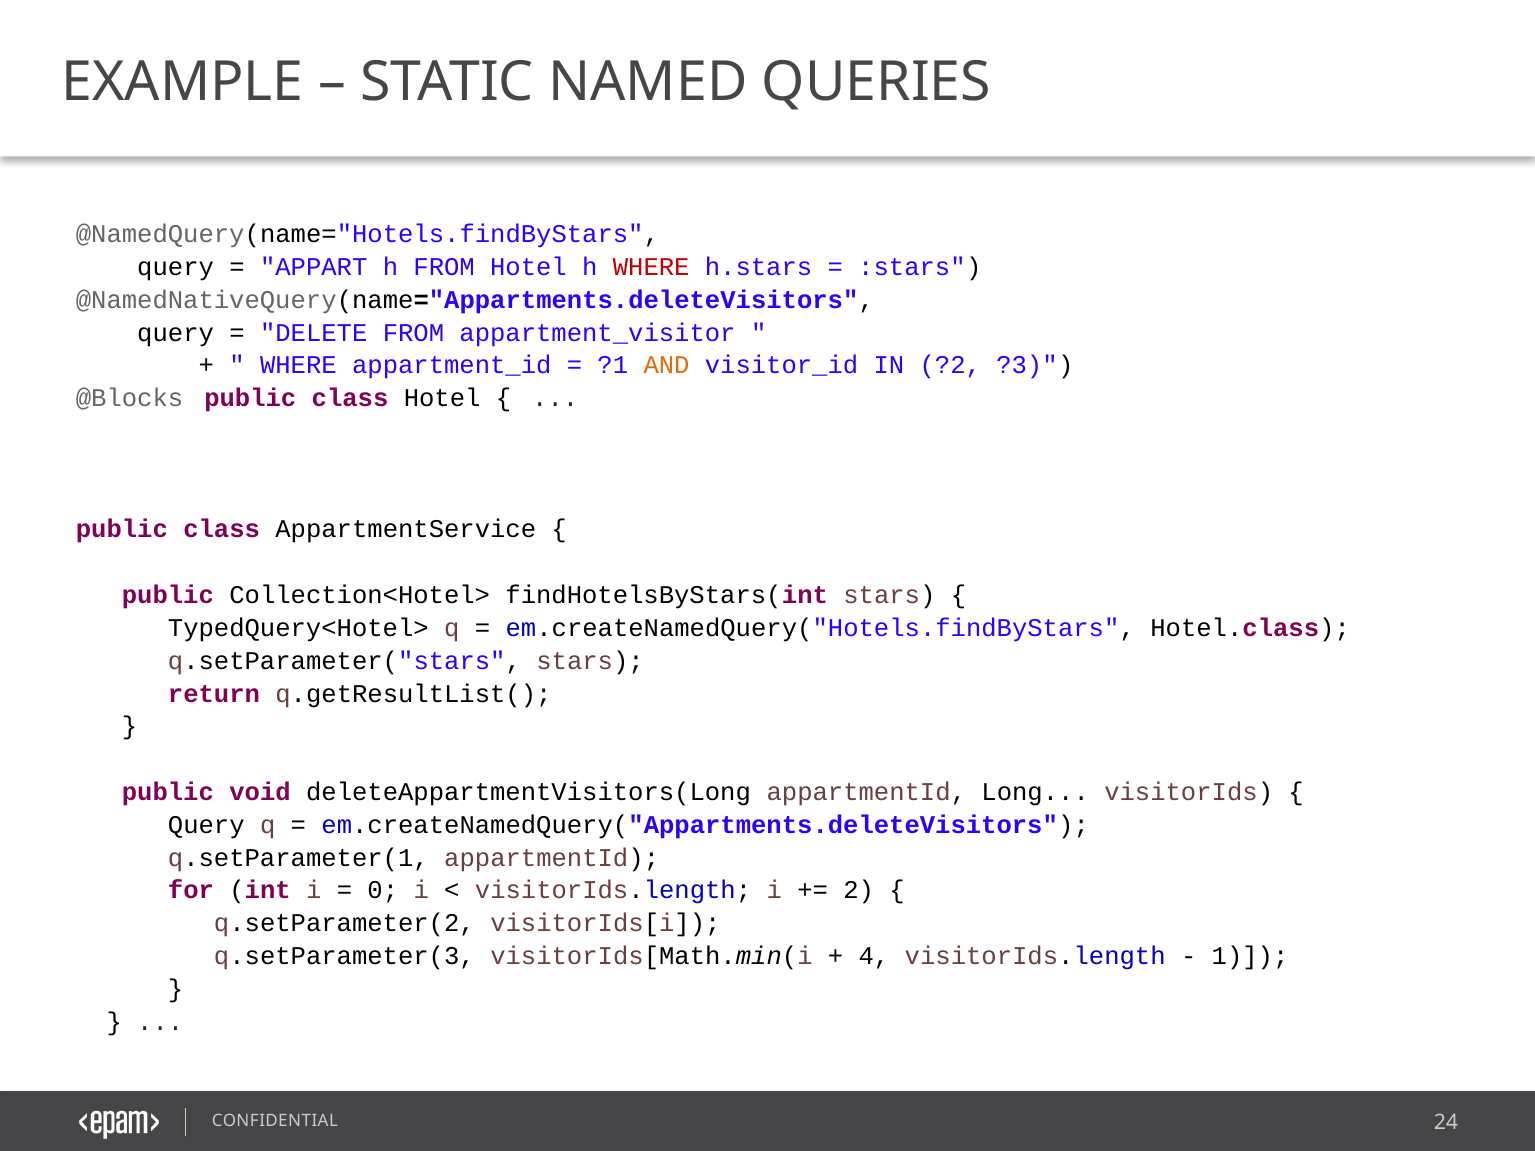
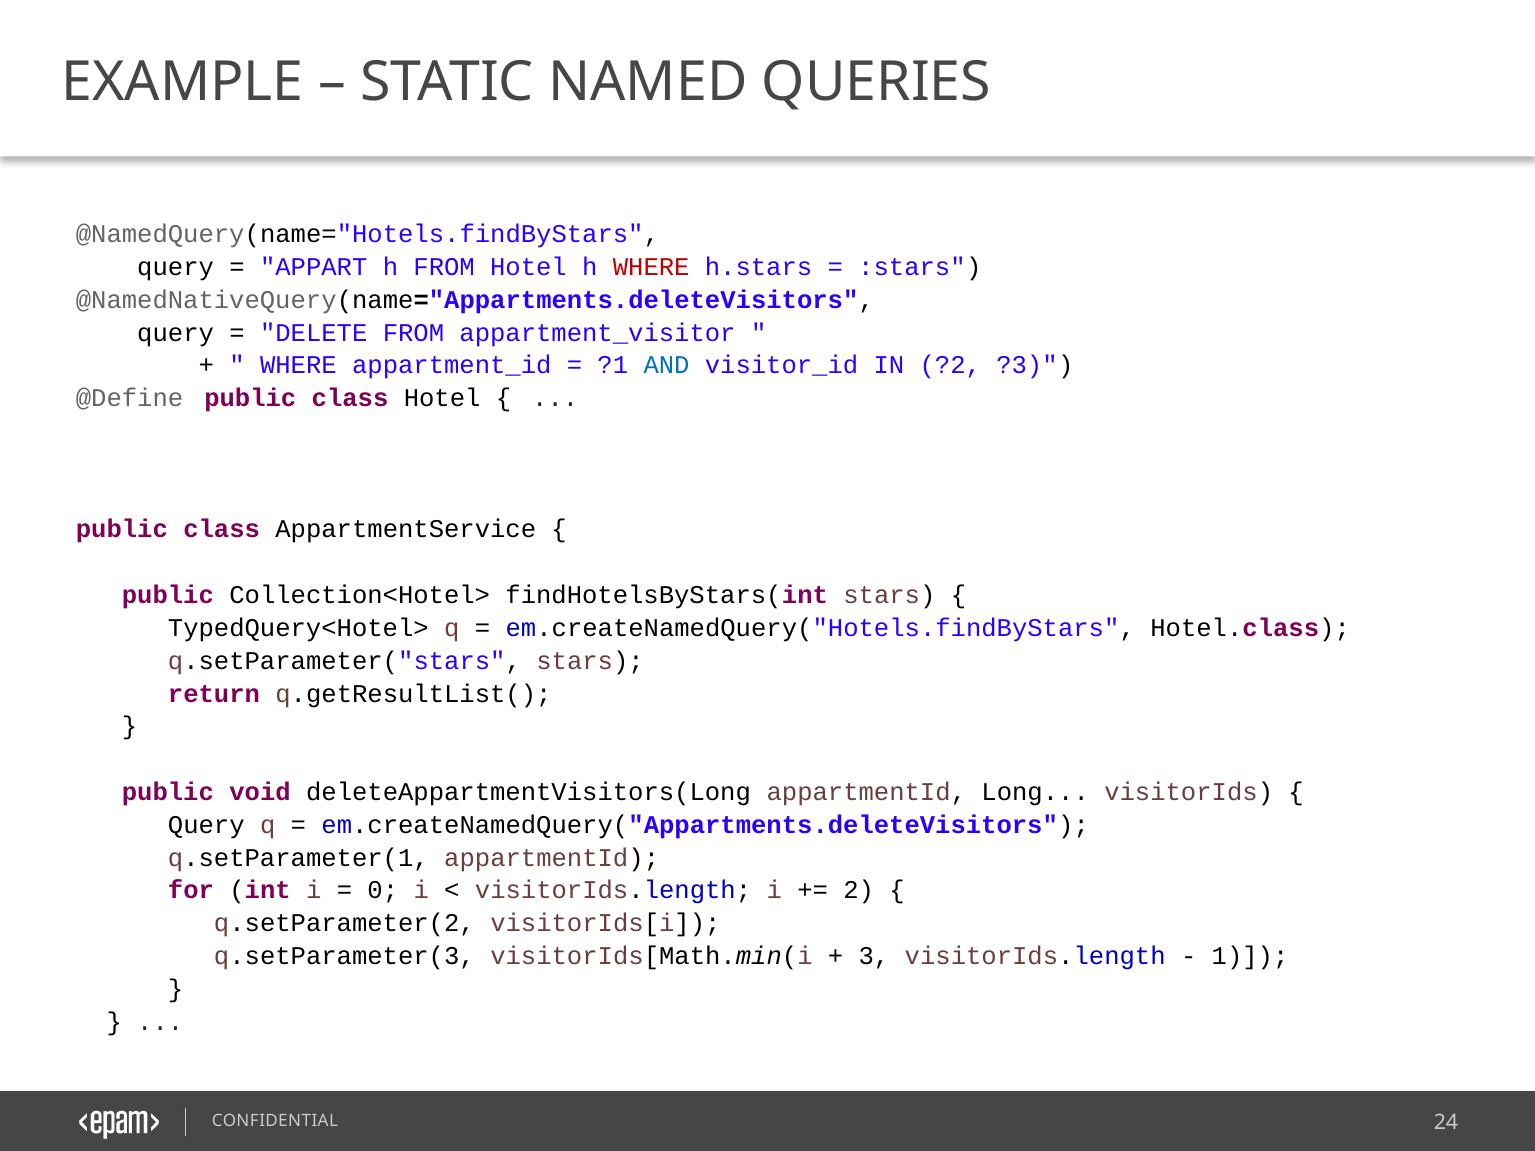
AND colour: orange -> blue
@Blocks: @Blocks -> @Define
4: 4 -> 3
